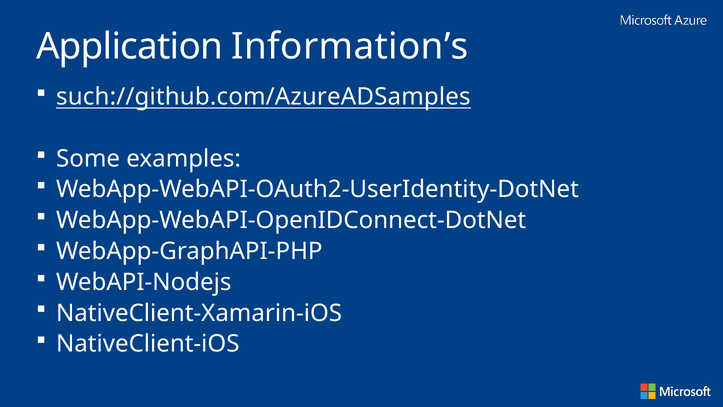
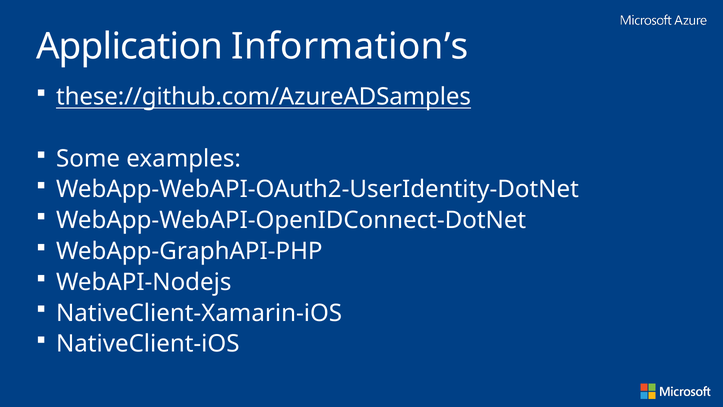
such://github.com/AzureADSamples: such://github.com/AzureADSamples -> these://github.com/AzureADSamples
